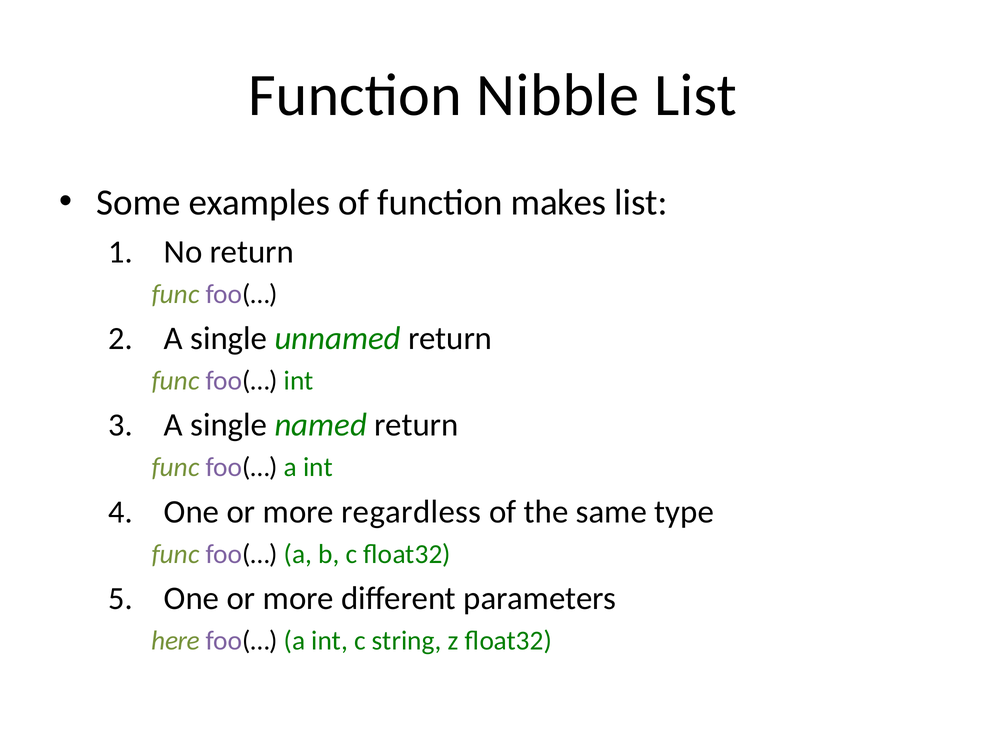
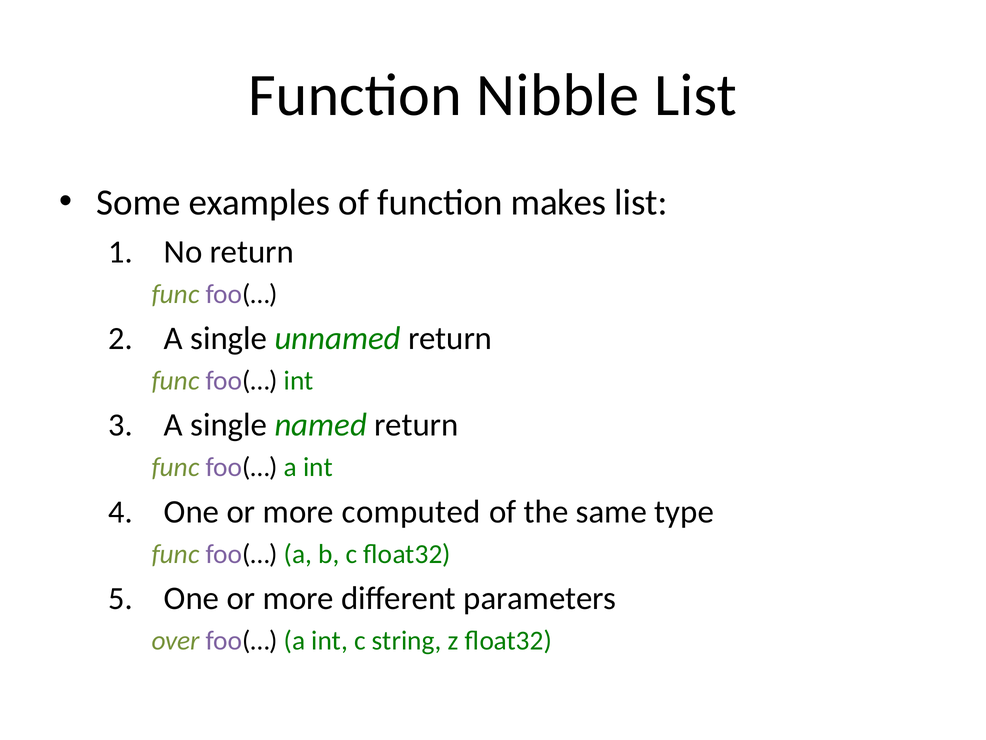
regardless: regardless -> computed
here: here -> over
